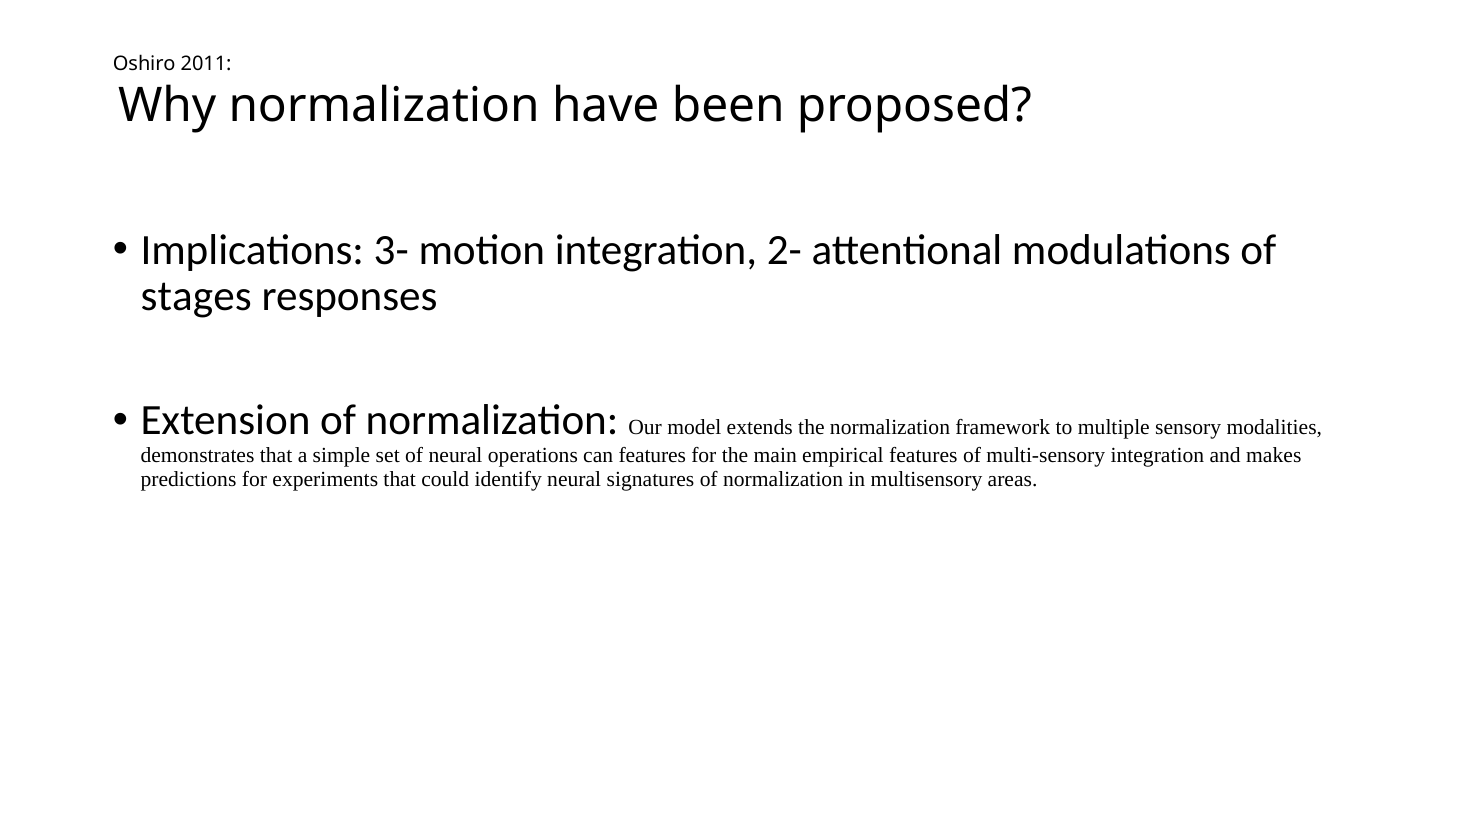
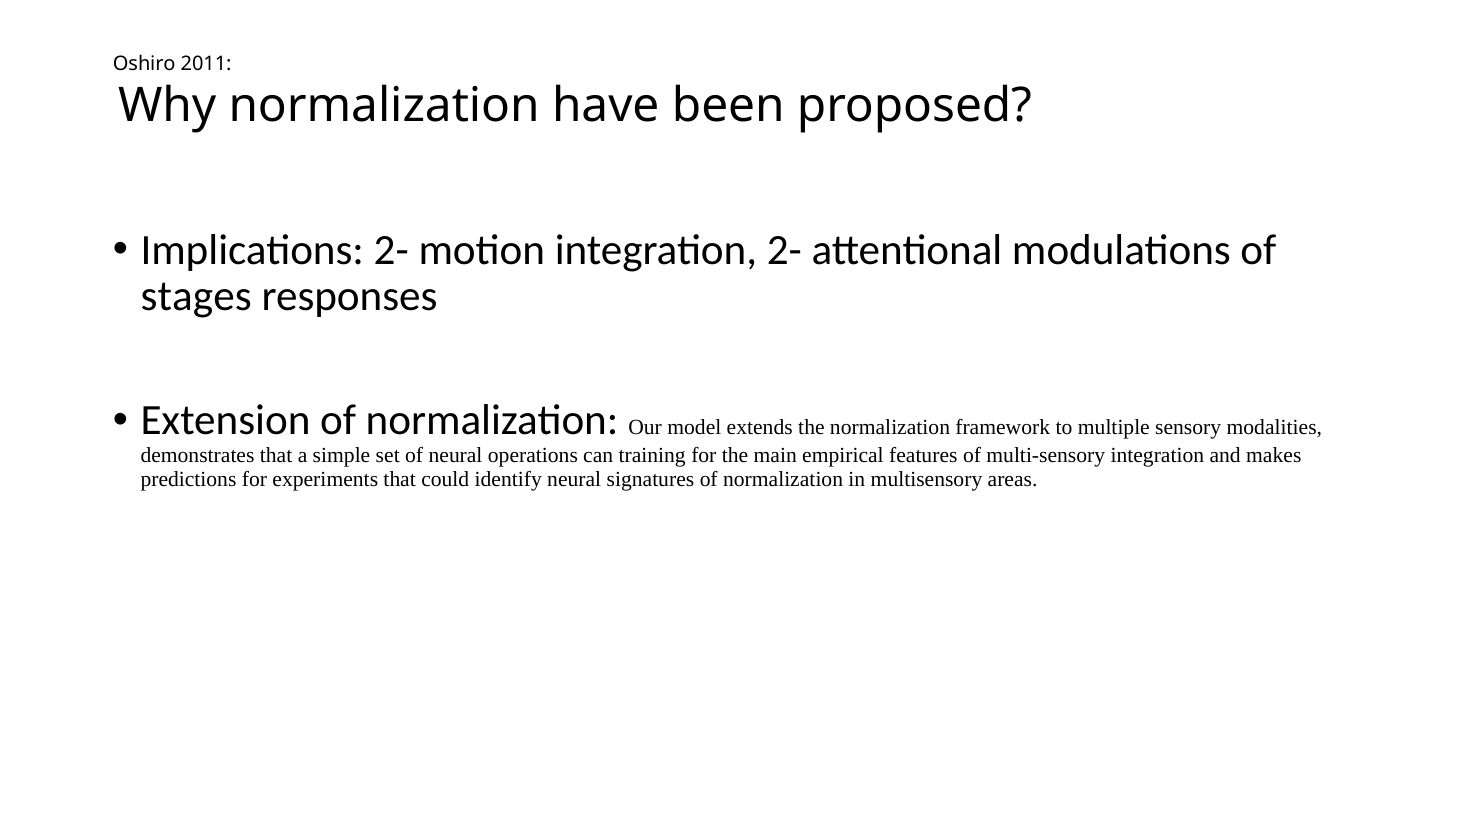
Implications 3-: 3- -> 2-
can features: features -> training
